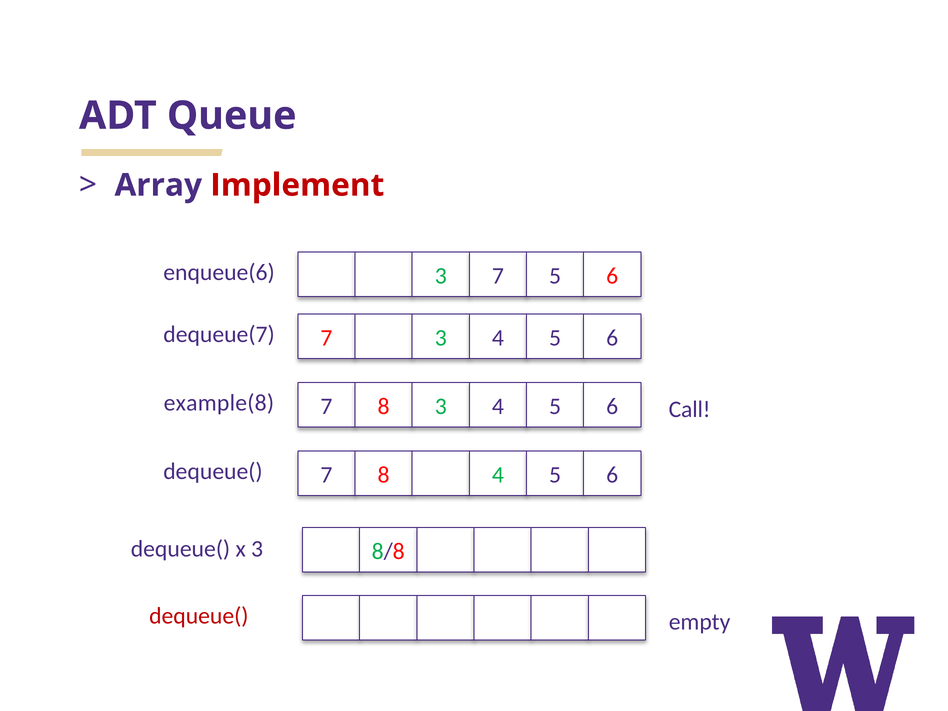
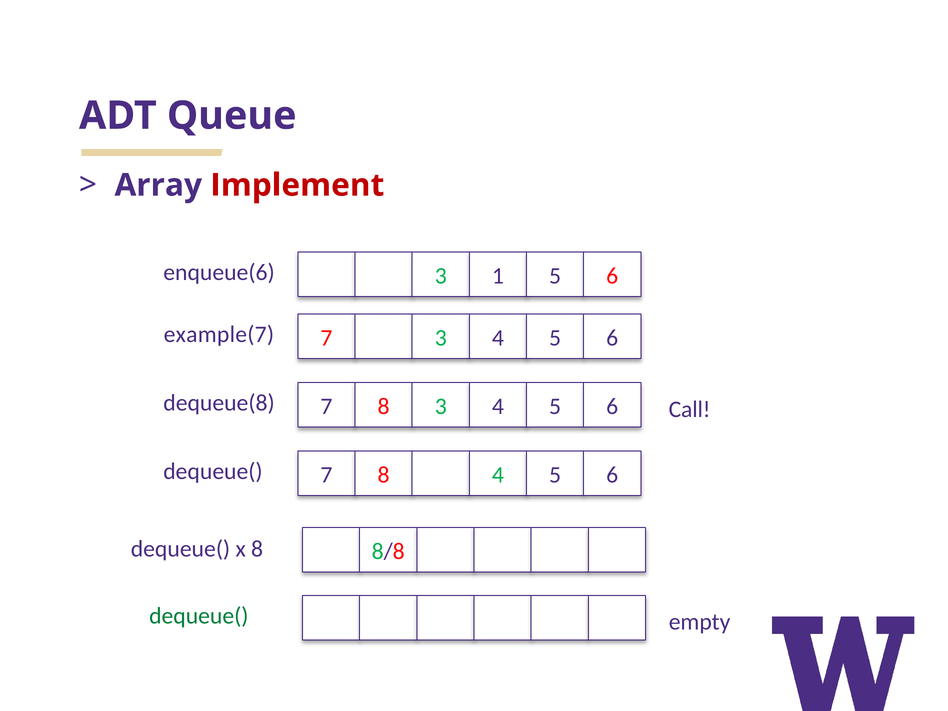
3 7: 7 -> 1
dequeue(7: dequeue(7 -> example(7
example(8: example(8 -> dequeue(8
x 3: 3 -> 8
dequeue( at (199, 616) colour: red -> green
